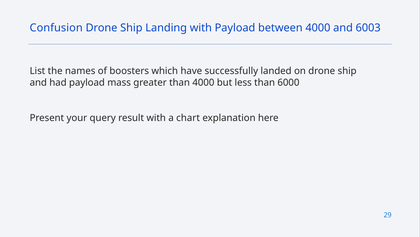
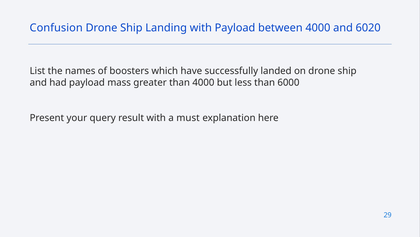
6003: 6003 -> 6020
chart: chart -> must
